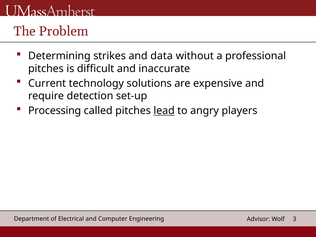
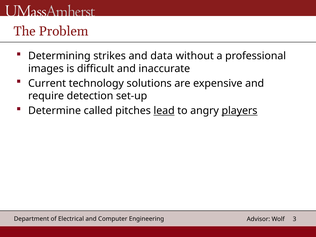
pitches at (46, 69): pitches -> images
Processing: Processing -> Determine
players underline: none -> present
